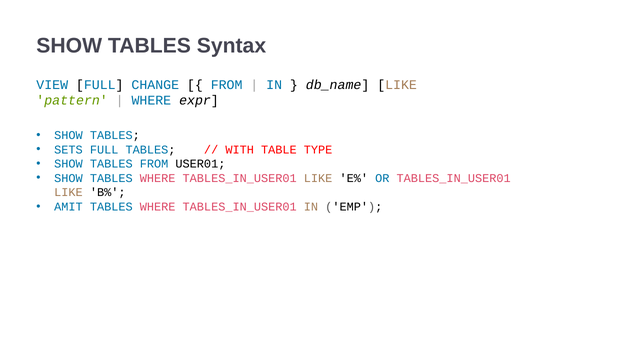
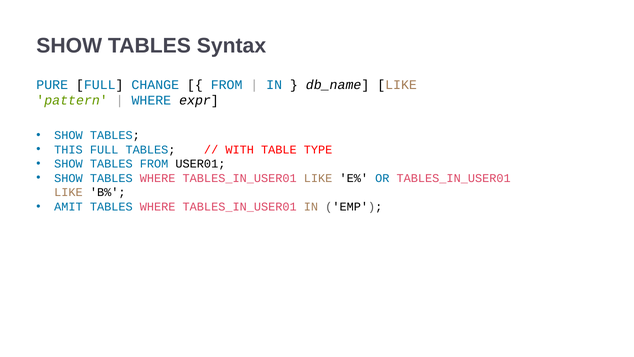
VIEW: VIEW -> PURE
SETS: SETS -> THIS
